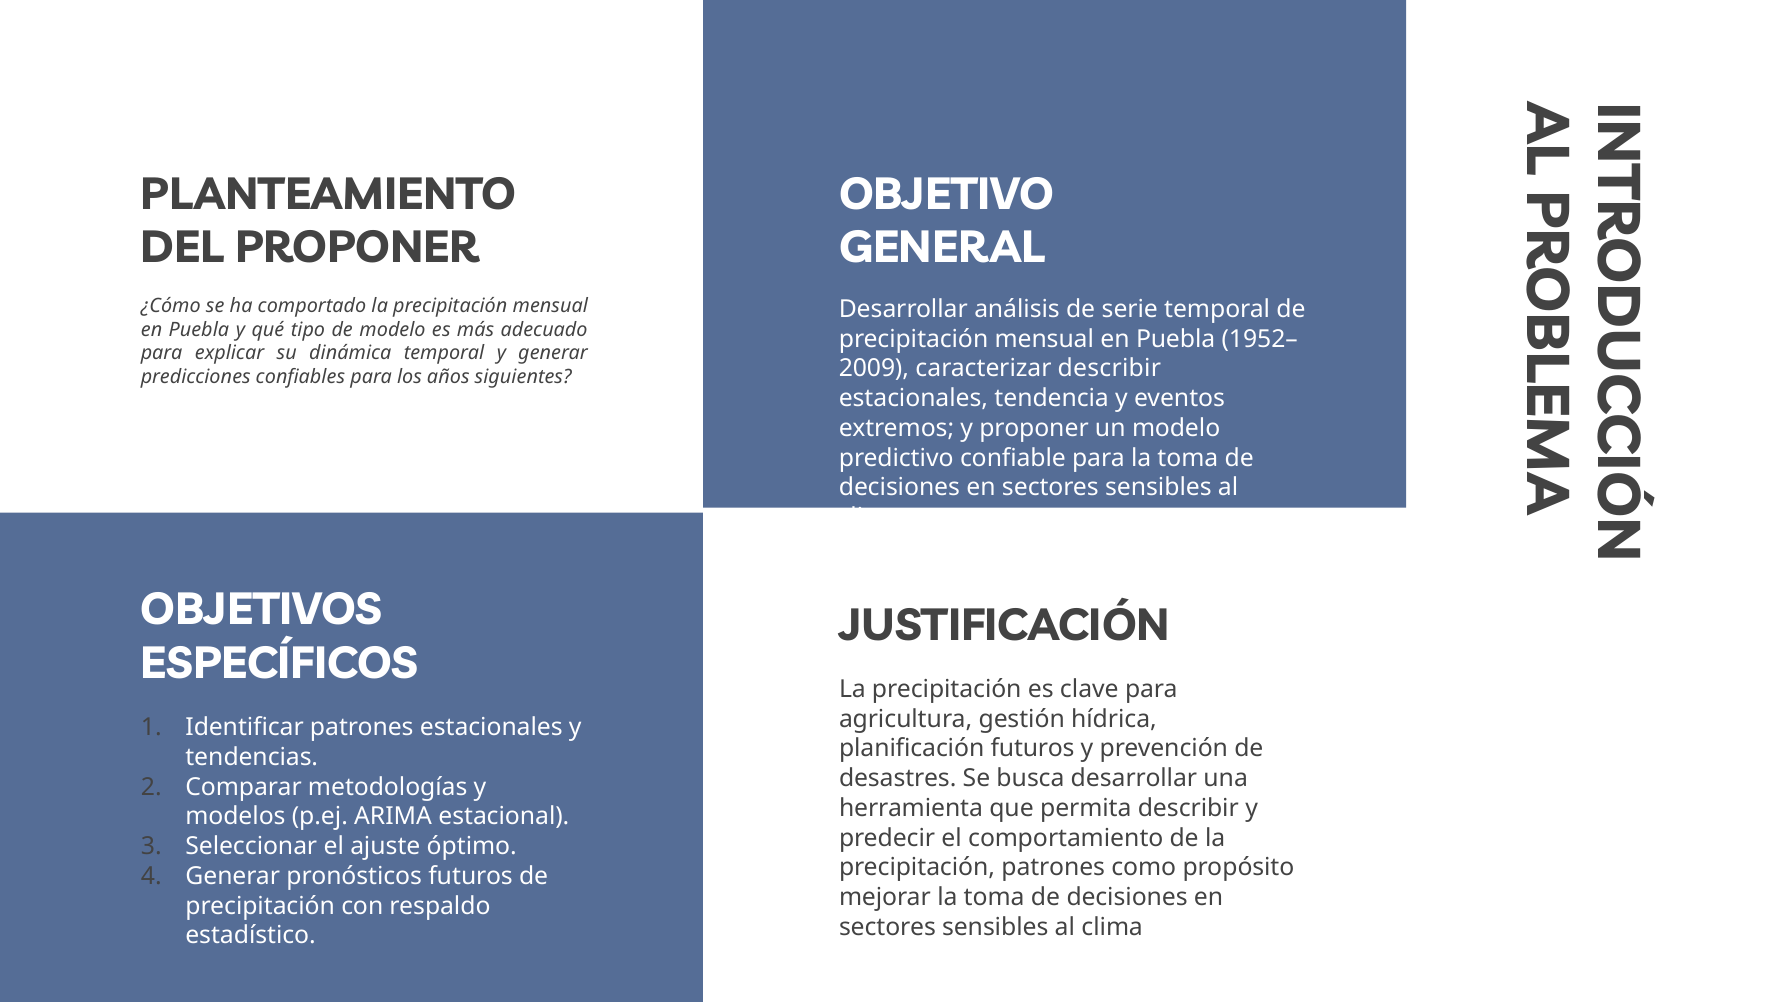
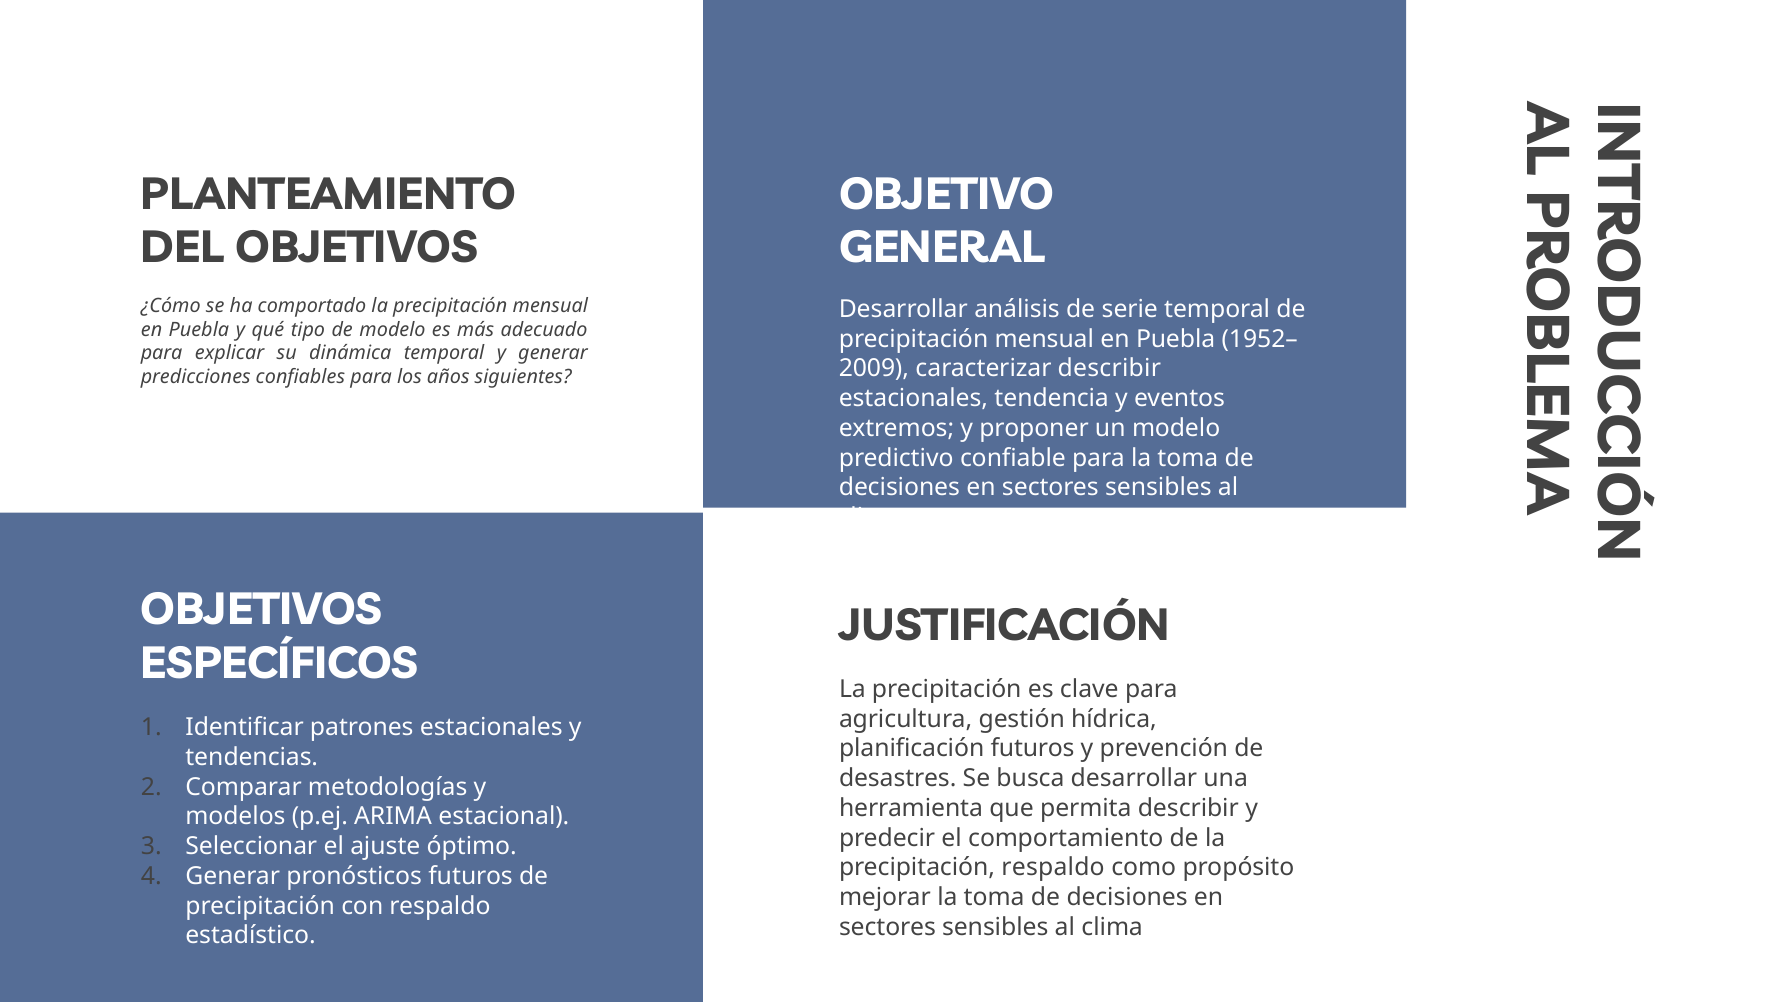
DEL PROPONER: PROPONER -> OBJETIVOS
precipitación patrones: patrones -> respaldo
